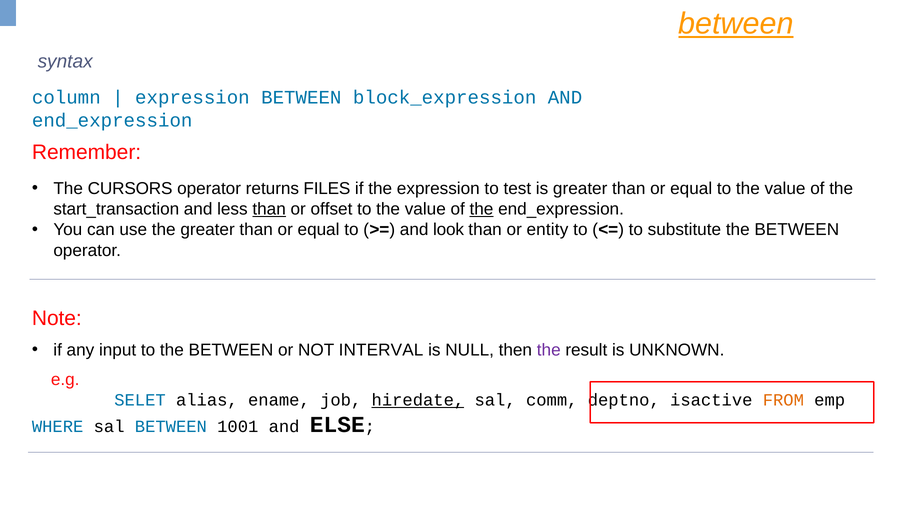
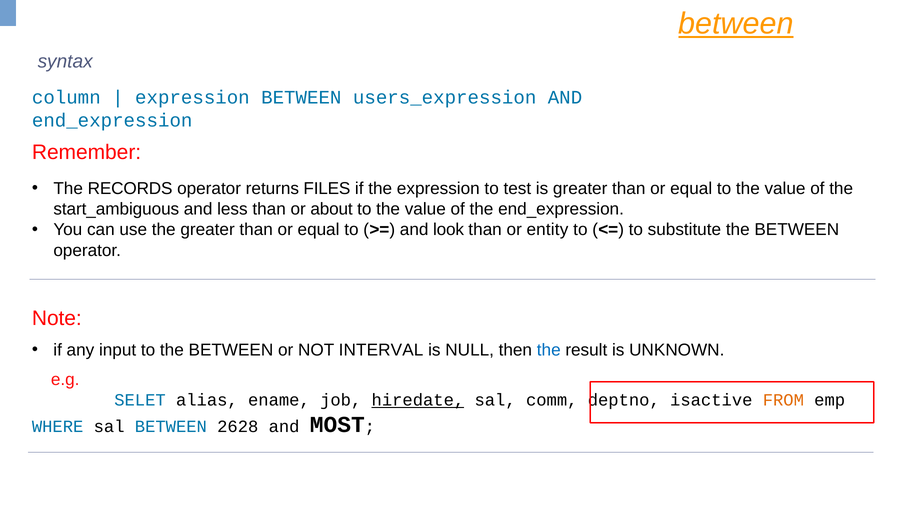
block_expression: block_expression -> users_expression
CURSORS: CURSORS -> RECORDS
start_transaction: start_transaction -> start_ambiguous
than at (269, 209) underline: present -> none
offset: offset -> about
the at (481, 209) underline: present -> none
the at (549, 350) colour: purple -> blue
1001: 1001 -> 2628
ELSE: ELSE -> MOST
